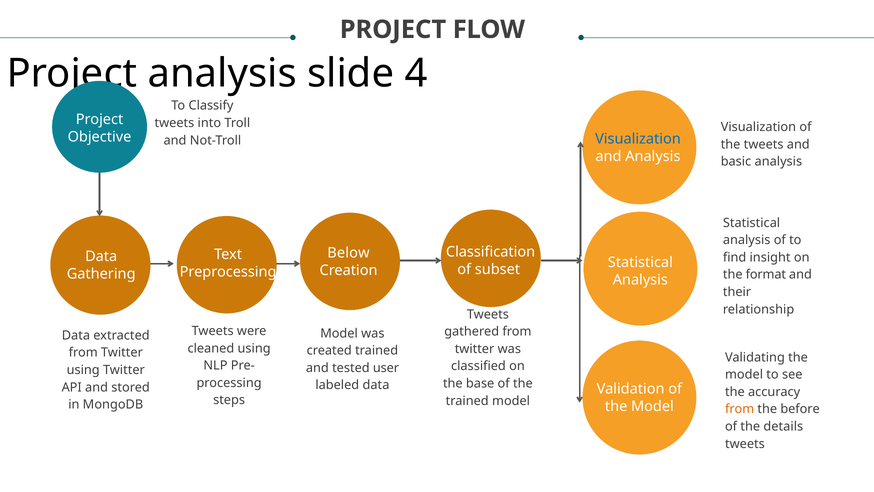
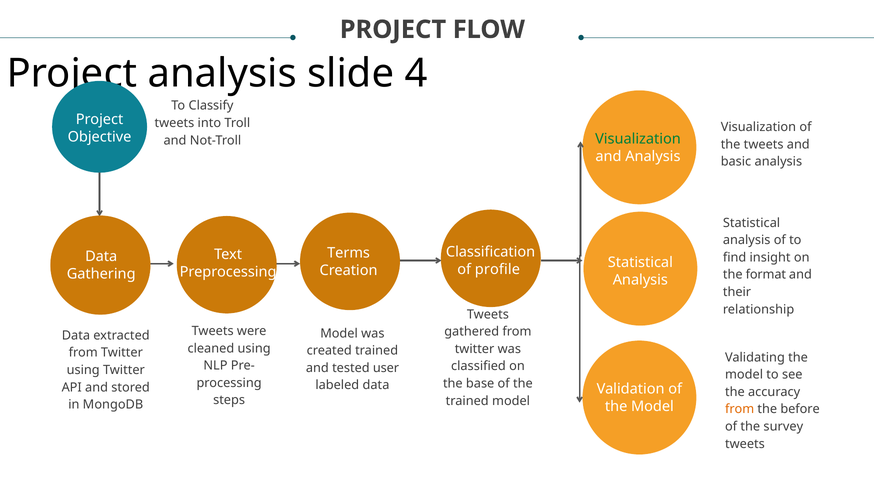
Visualization at (638, 139) colour: blue -> green
Below: Below -> Terms
subset: subset -> profile
details: details -> survey
